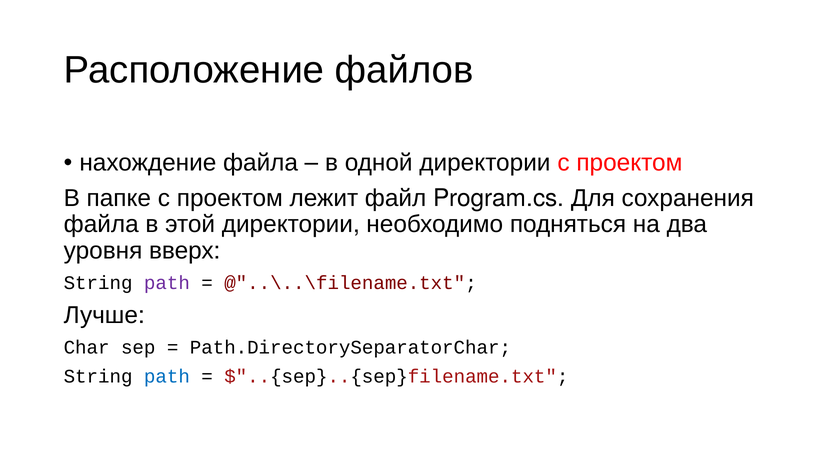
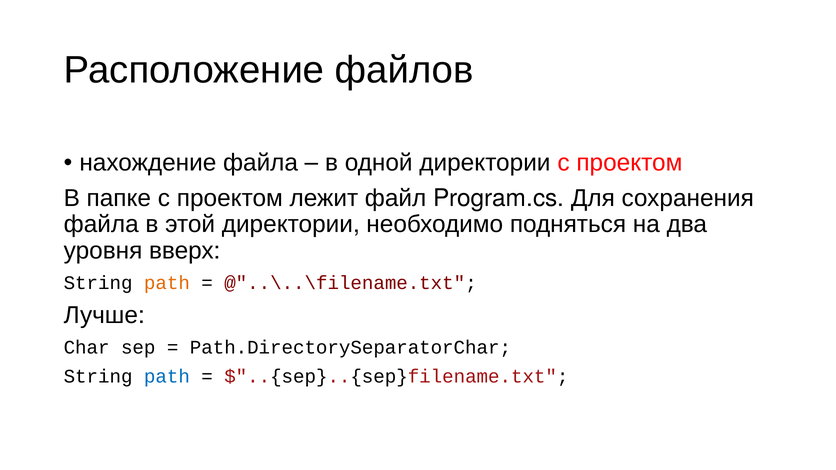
path at (167, 283) colour: purple -> orange
